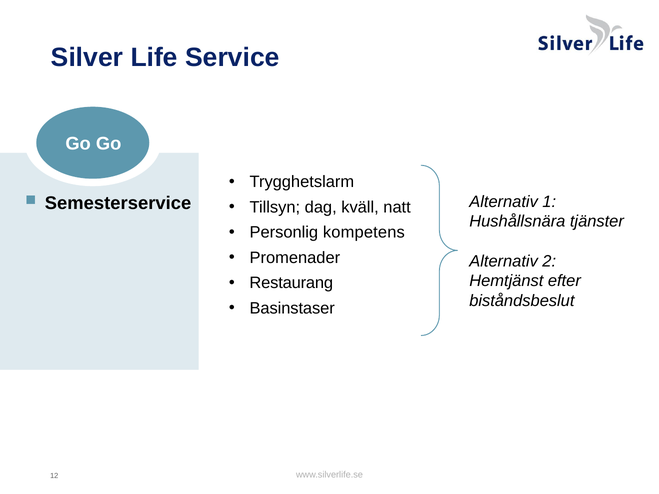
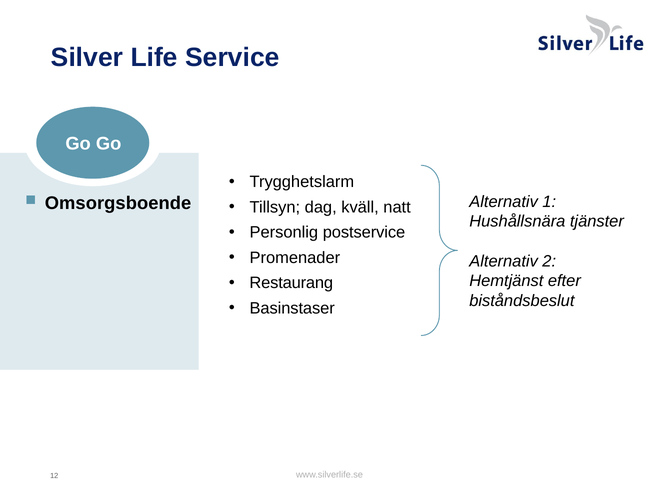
Semesterservice: Semesterservice -> Omsorgsboende
kompetens: kompetens -> postservice
